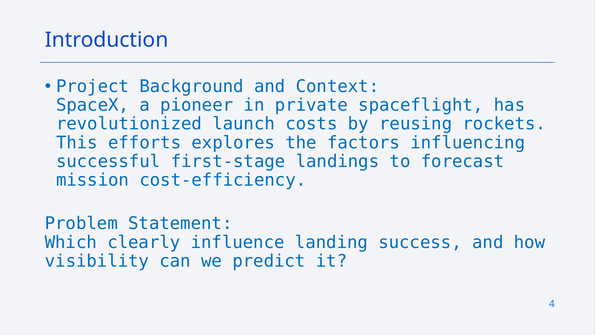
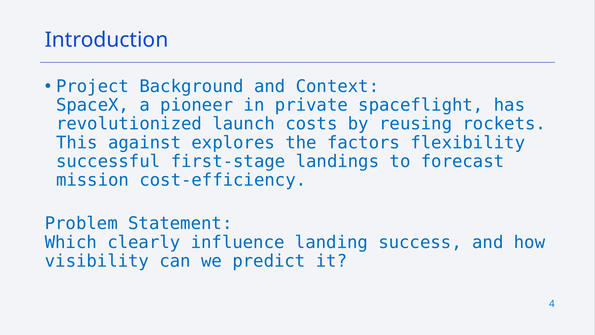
efforts: efforts -> against
influencing: influencing -> flexibility
